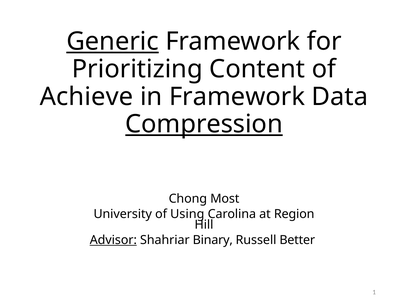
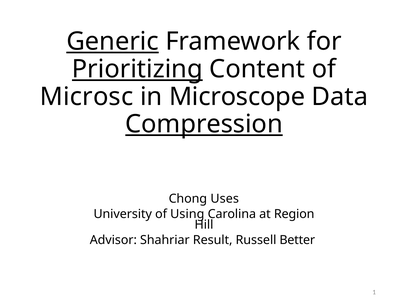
Prioritizing underline: none -> present
Achieve: Achieve -> Microsc
in Framework: Framework -> Microscope
Most: Most -> Uses
Advisor underline: present -> none
Binary: Binary -> Result
